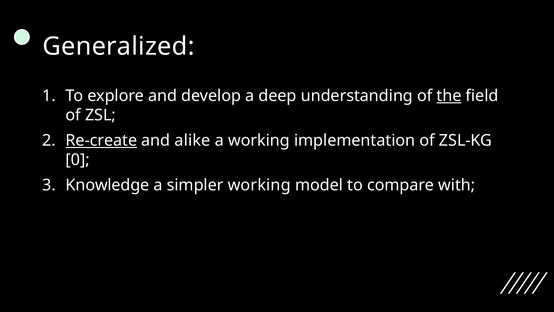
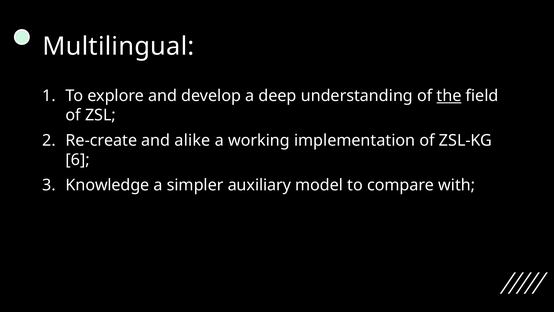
Generalized: Generalized -> Multilingual
Re-create underline: present -> none
0: 0 -> 6
simpler working: working -> auxiliary
